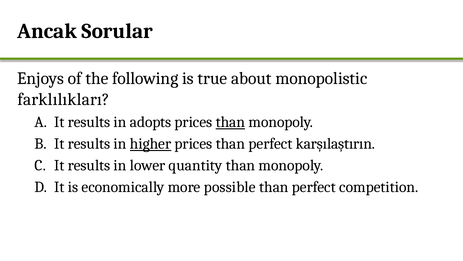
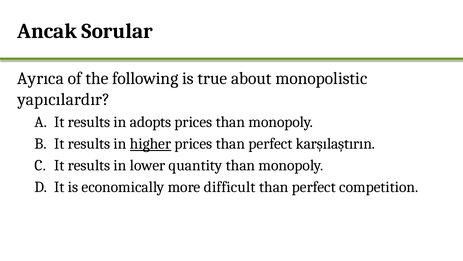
Enjoys: Enjoys -> Ayrıca
farklılıkları: farklılıkları -> yapıcılardır
than at (230, 122) underline: present -> none
possible: possible -> difficult
